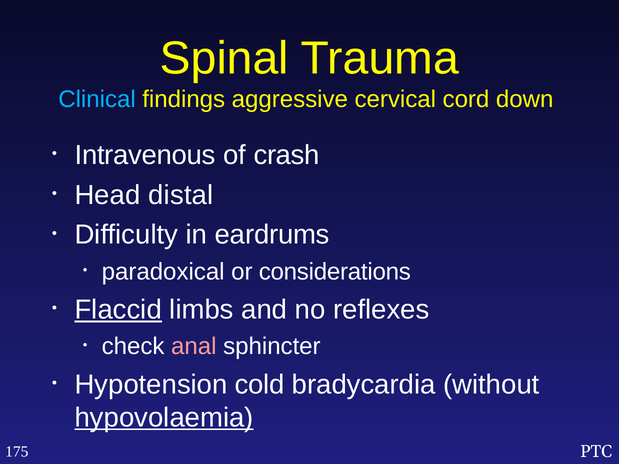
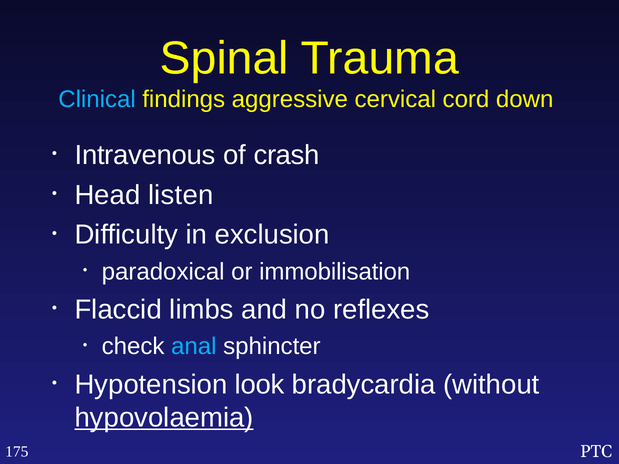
distal: distal -> listen
eardrums: eardrums -> exclusion
considerations: considerations -> immobilisation
Flaccid underline: present -> none
anal colour: pink -> light blue
cold: cold -> look
